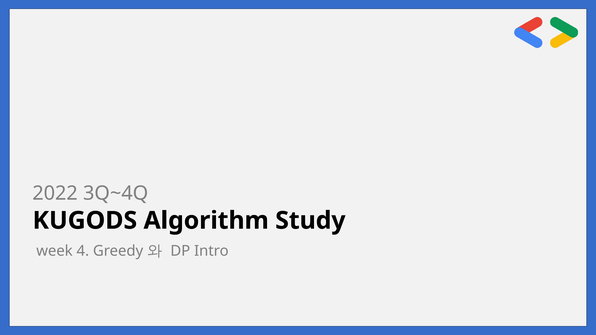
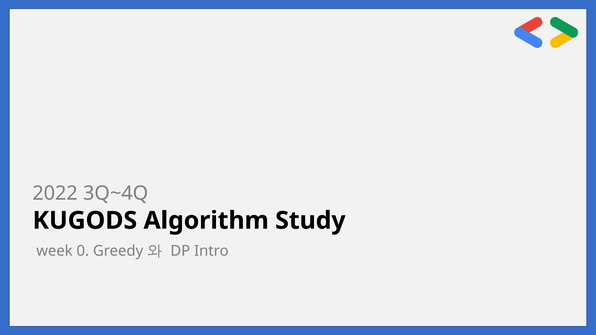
4: 4 -> 0
